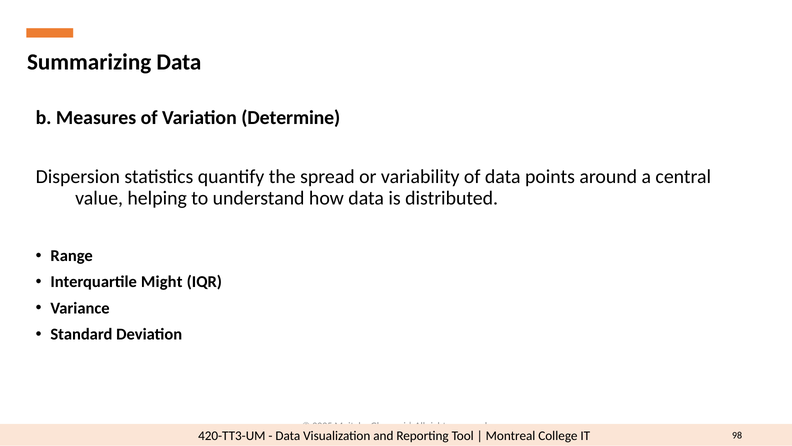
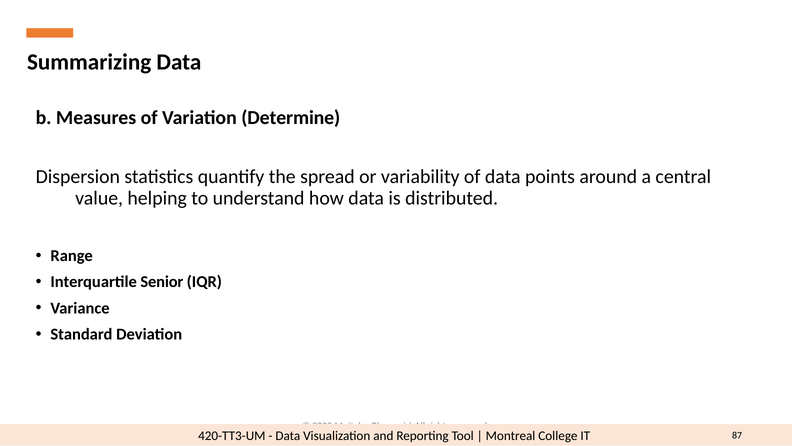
Might: Might -> Senior
98: 98 -> 87
